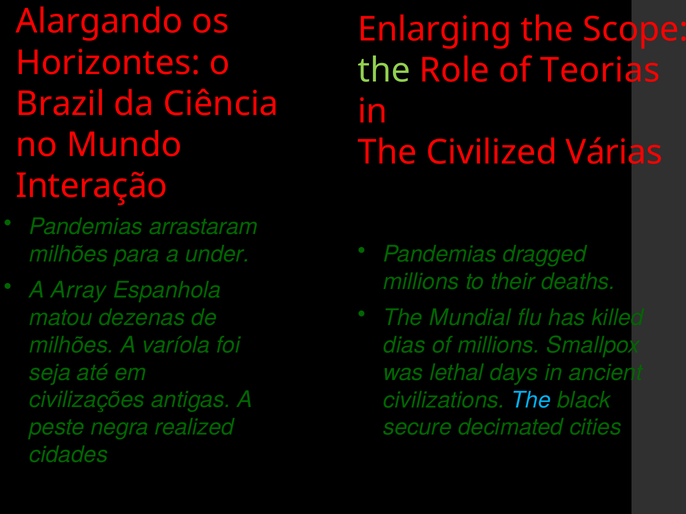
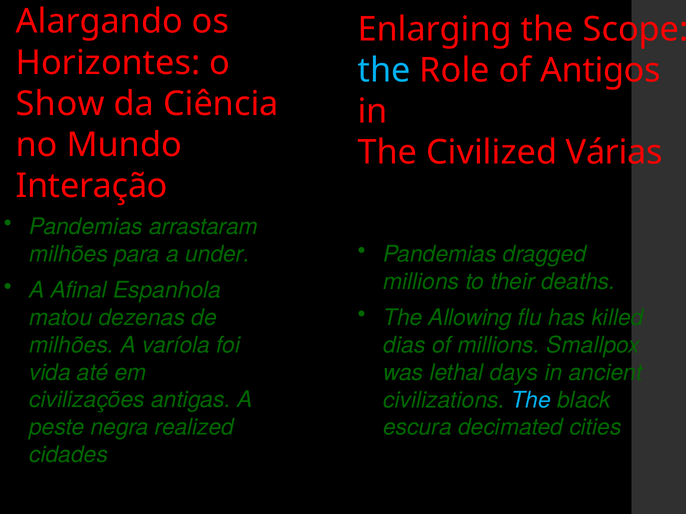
the at (384, 70) colour: light green -> light blue
Teorias: Teorias -> Antigos
Brazil: Brazil -> Show
Array: Array -> Afinal
Mundial: Mundial -> Allowing
seja: seja -> vida
secure: secure -> escura
